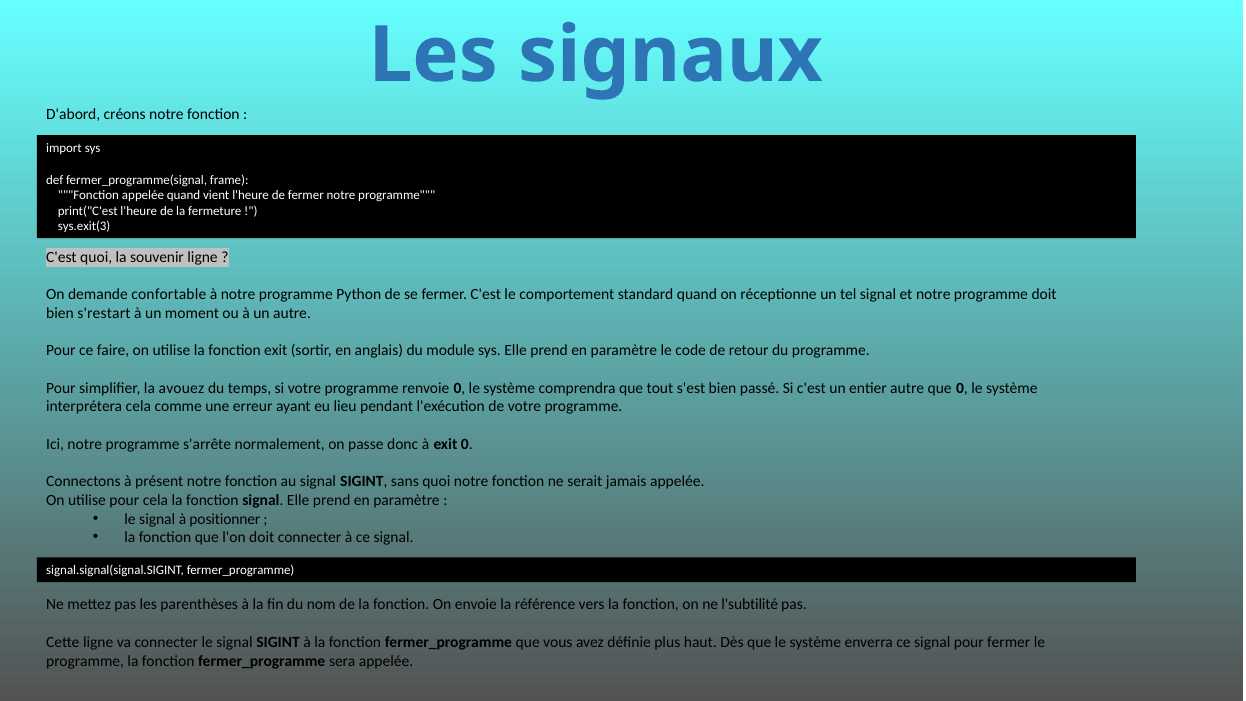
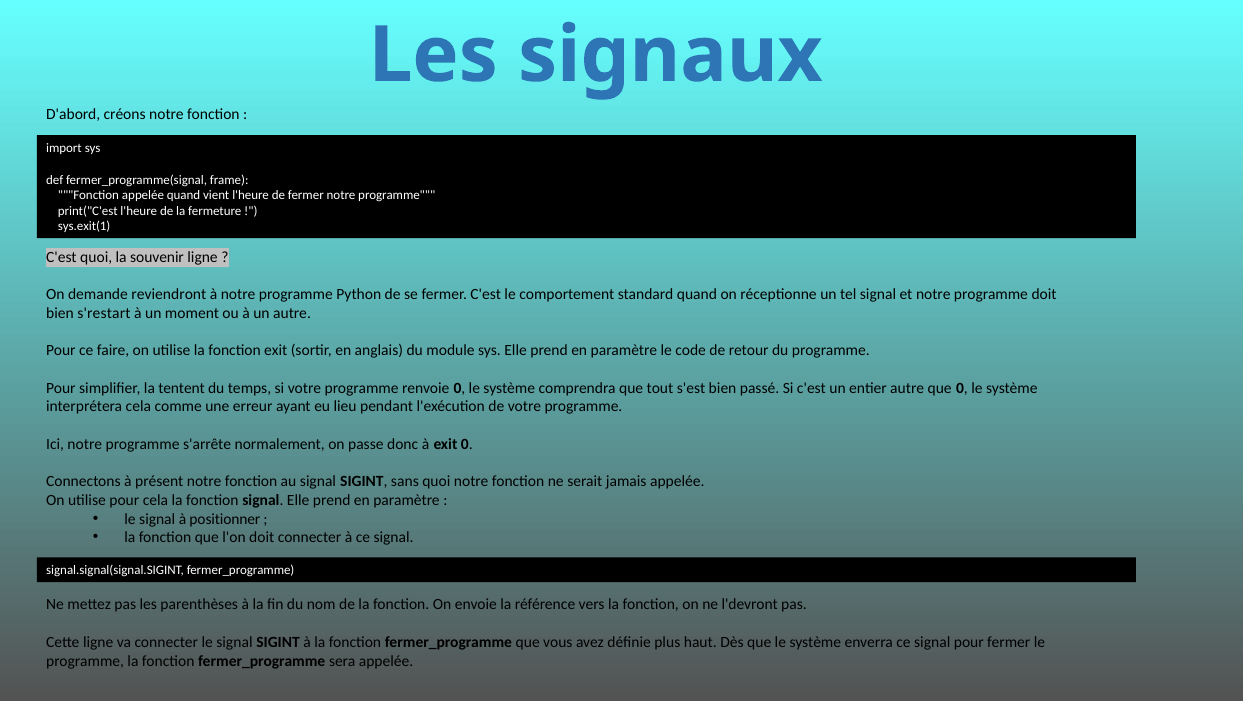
sys.exit(3: sys.exit(3 -> sys.exit(1
confortable: confortable -> reviendront
avouez: avouez -> tentent
l'subtilité: l'subtilité -> l'devront
